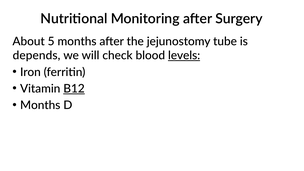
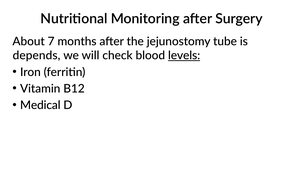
5: 5 -> 7
B12 underline: present -> none
Months at (40, 105): Months -> Medical
